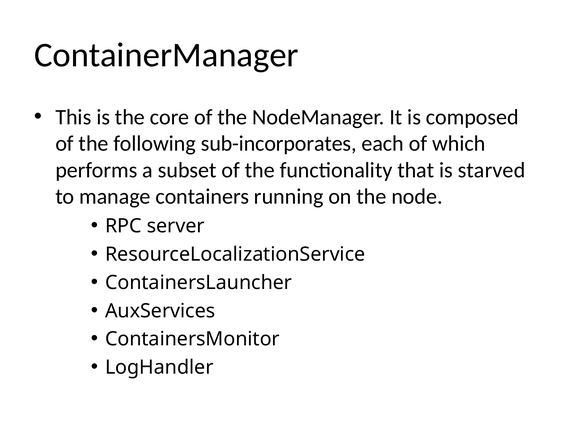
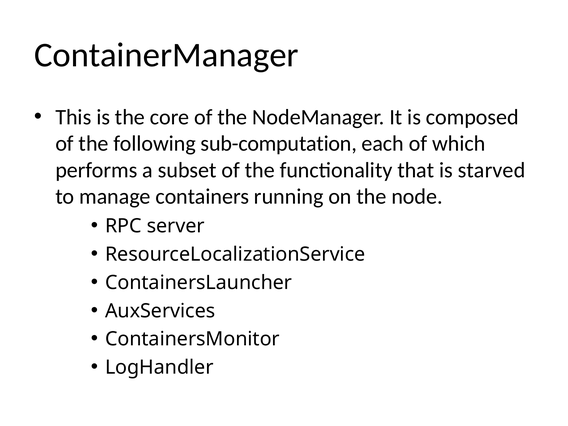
sub-incorporates: sub-incorporates -> sub-computation
